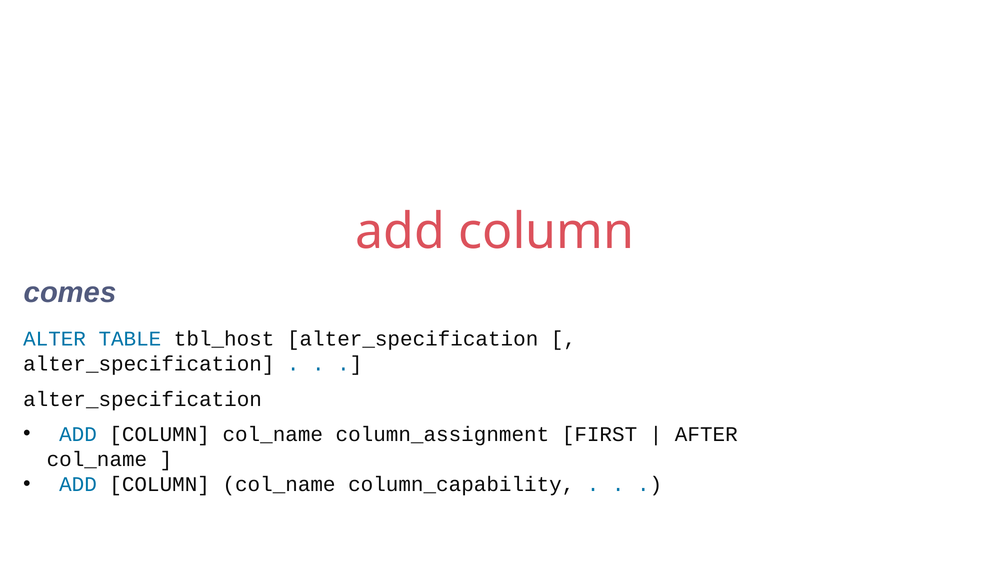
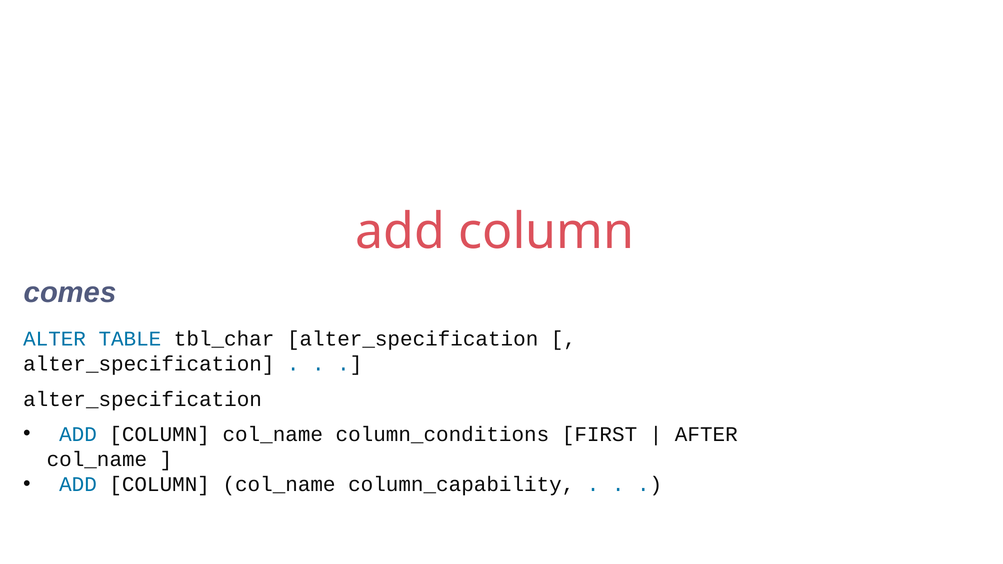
tbl_host: tbl_host -> tbl_char
column_assignment: column_assignment -> column_conditions
